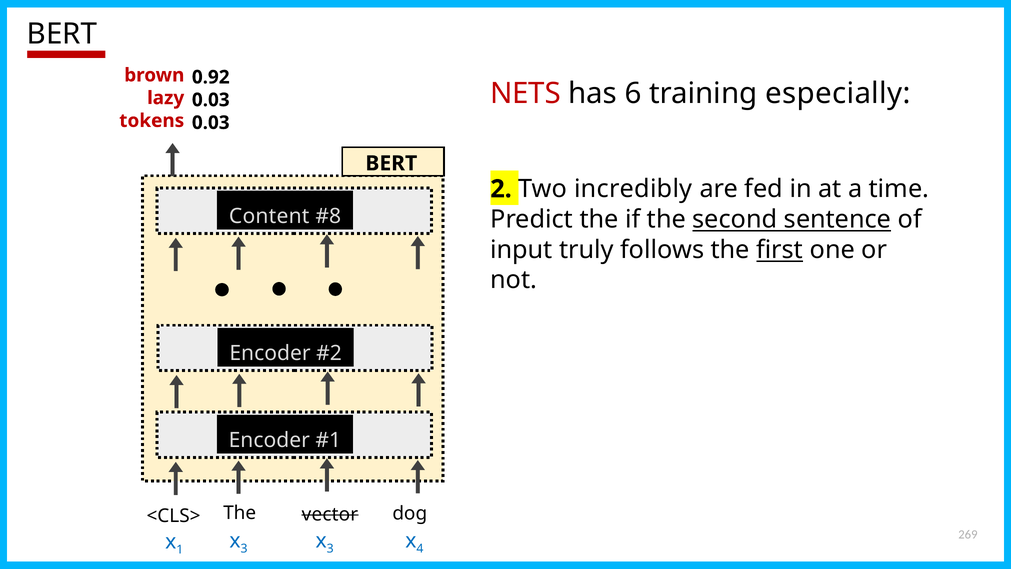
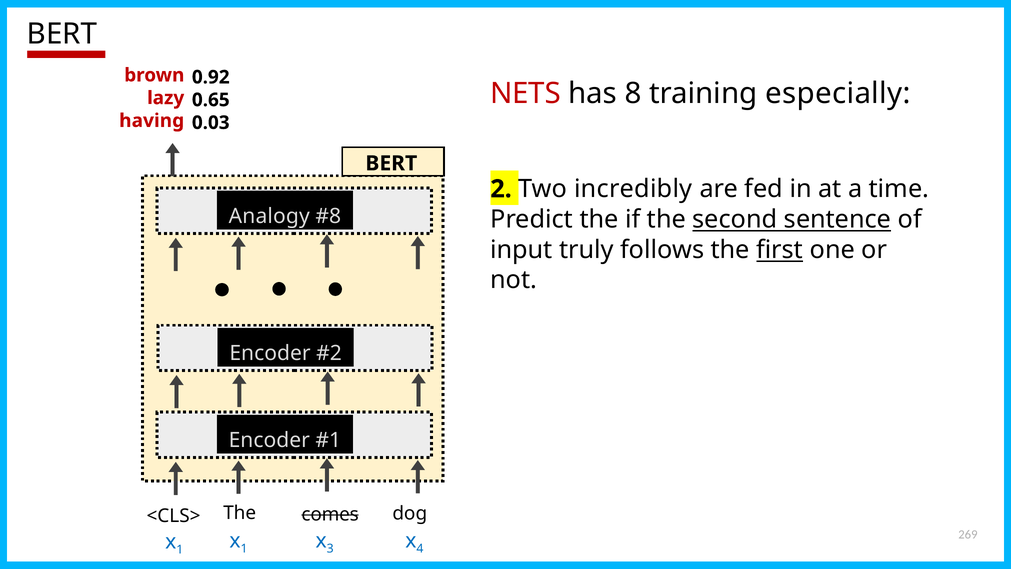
6: 6 -> 8
0.03 at (211, 100): 0.03 -> 0.65
tokens: tokens -> having
Content: Content -> Analogy
vector: vector -> comes
3 at (244, 549): 3 -> 1
